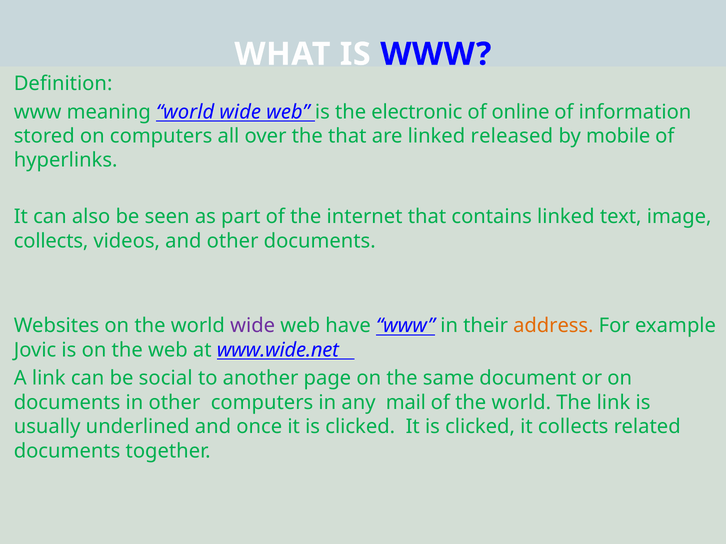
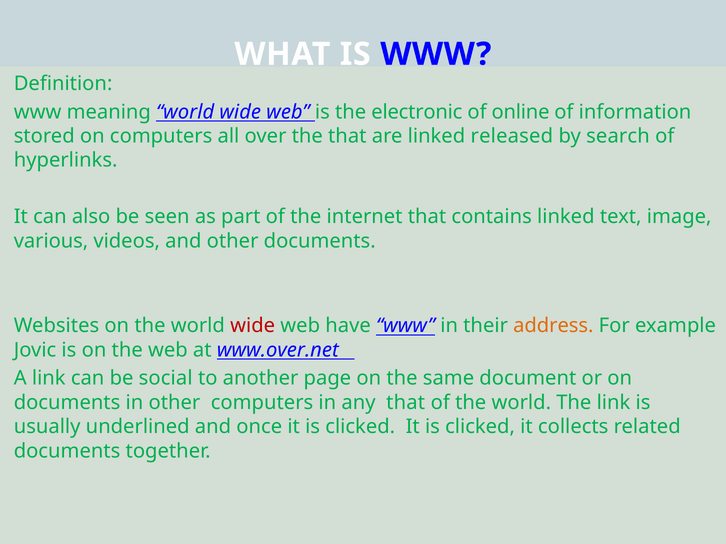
mobile: mobile -> search
collects at (51, 241): collects -> various
wide at (253, 326) colour: purple -> red
www.wide.net: www.wide.net -> www.over.net
any mail: mail -> that
